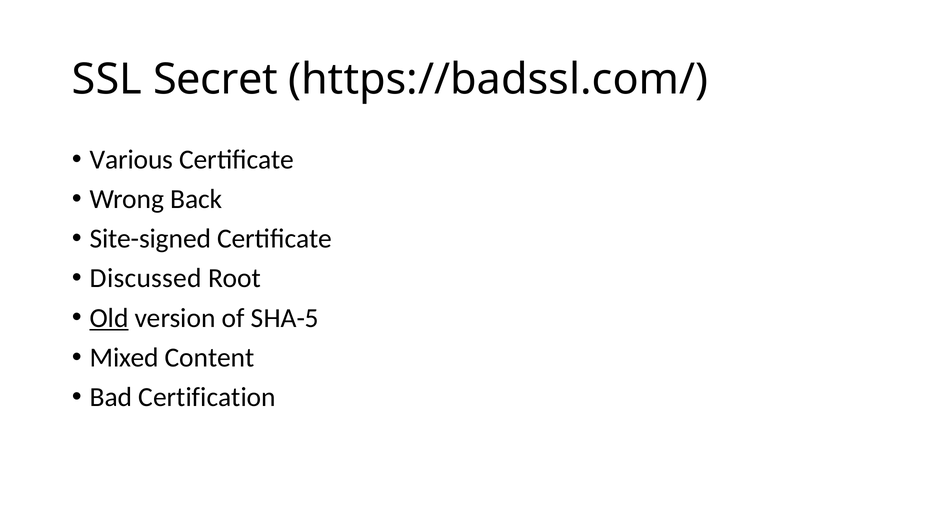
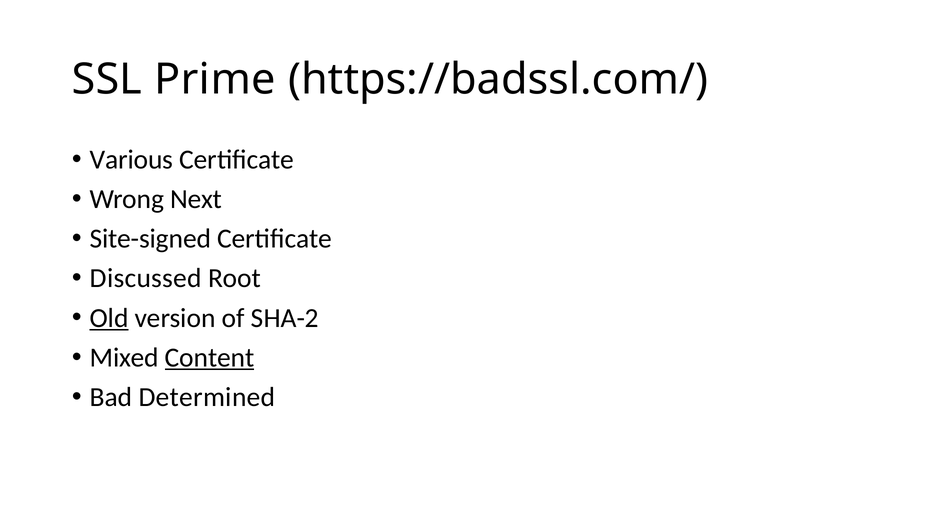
Secret: Secret -> Prime
Back: Back -> Next
SHA-5: SHA-5 -> SHA-2
Content underline: none -> present
Certification: Certification -> Determined
